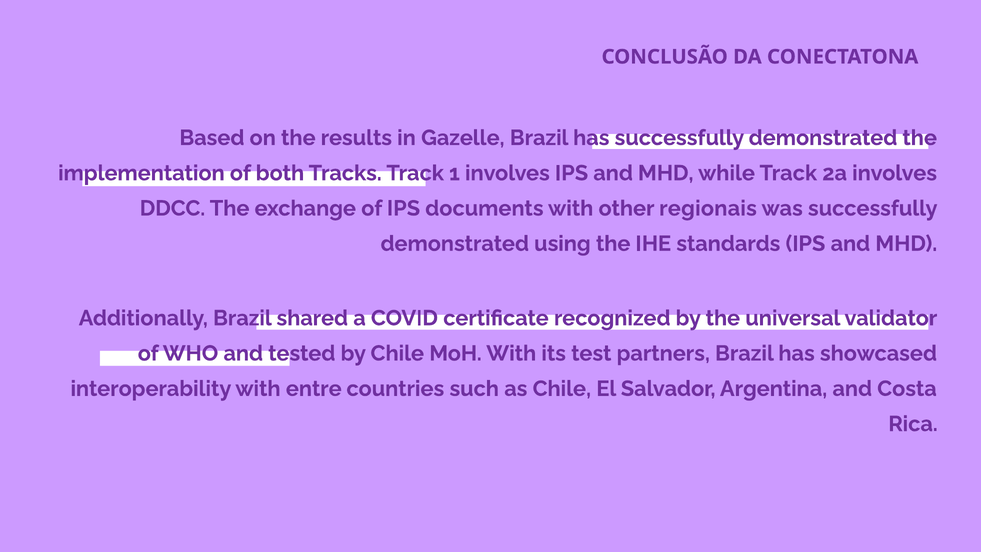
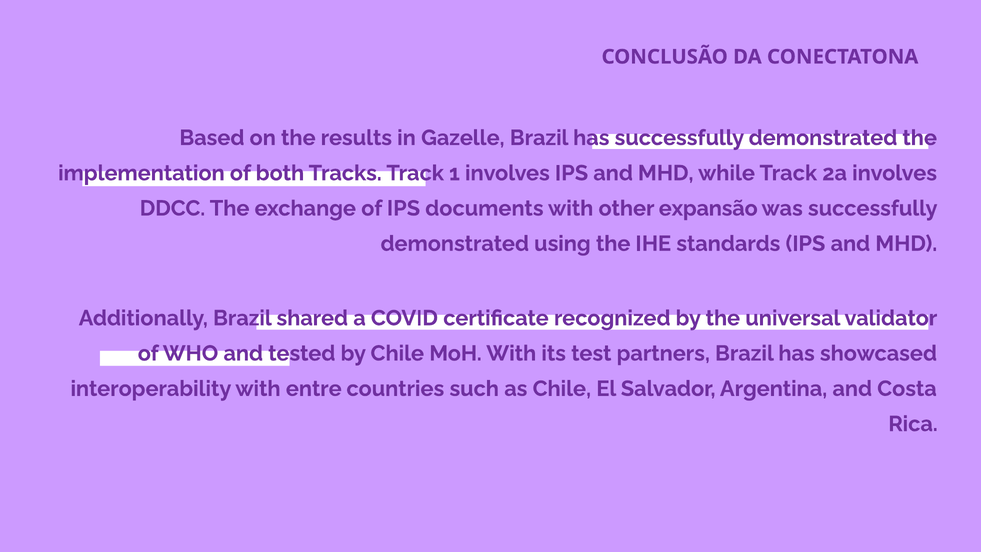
regionais: regionais -> expansão
